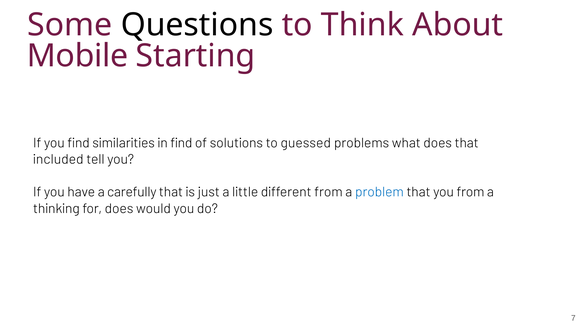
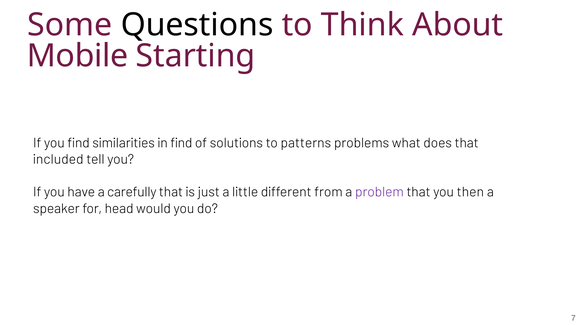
guessed: guessed -> patterns
problem colour: blue -> purple
you from: from -> then
thinking: thinking -> speaker
for does: does -> head
